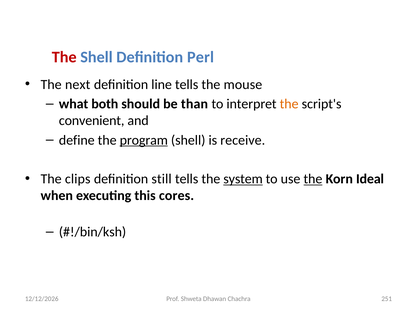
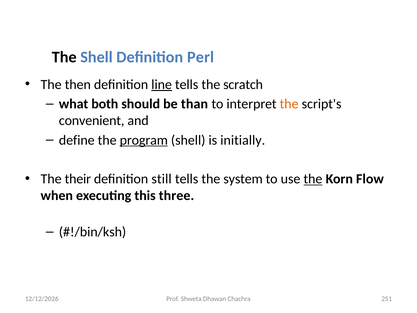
The at (64, 57) colour: red -> black
next: next -> then
line underline: none -> present
mouse: mouse -> scratch
receive: receive -> initially
clips: clips -> their
system underline: present -> none
Ideal: Ideal -> Flow
cores: cores -> three
